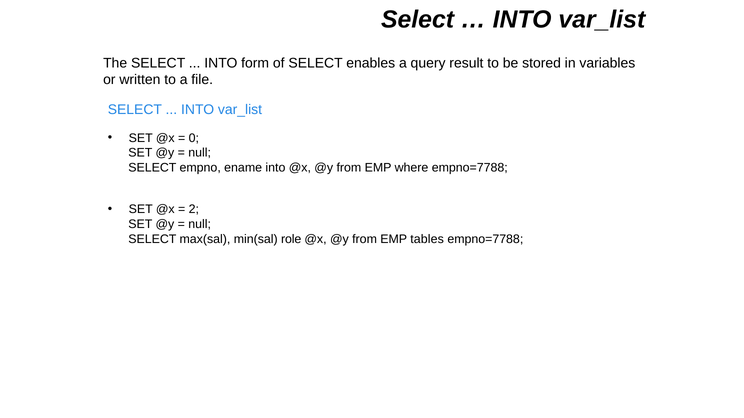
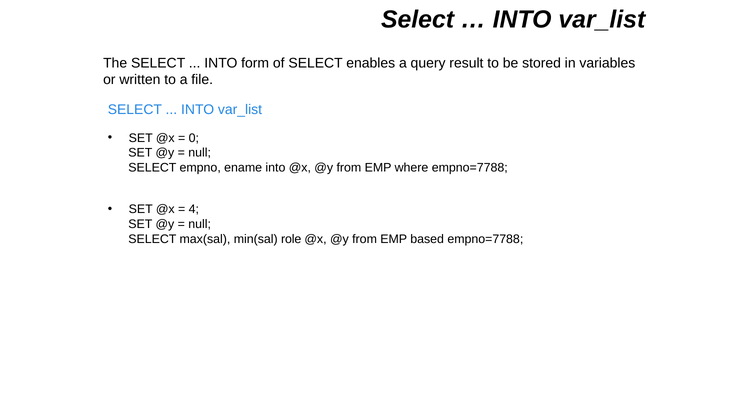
2: 2 -> 4
tables: tables -> based
